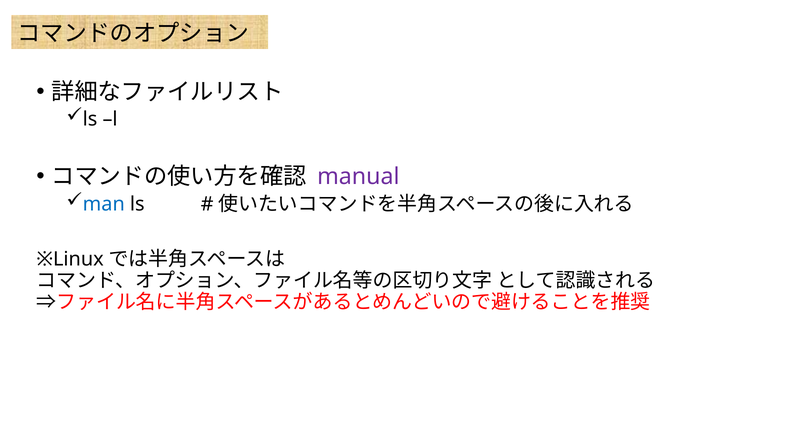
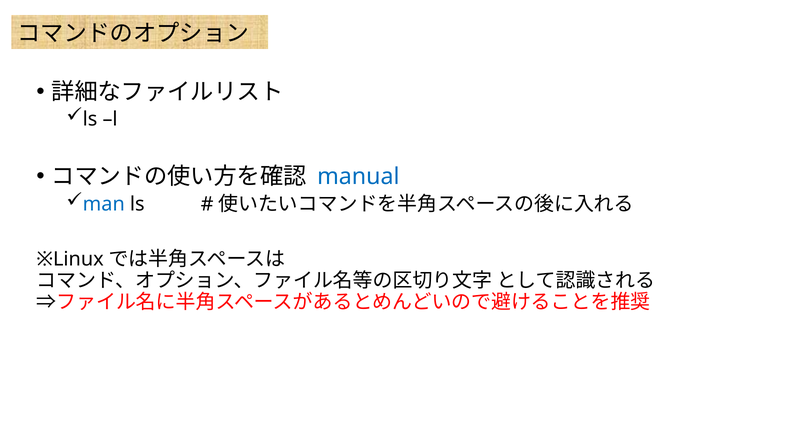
manual colour: purple -> blue
